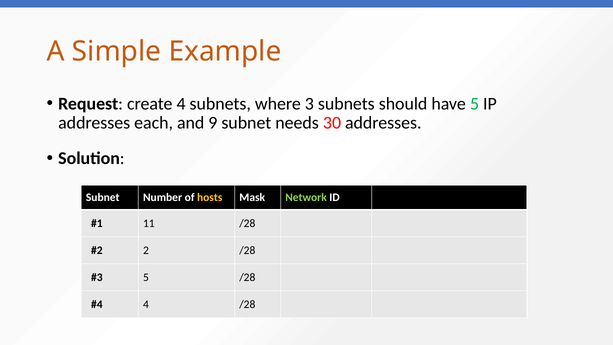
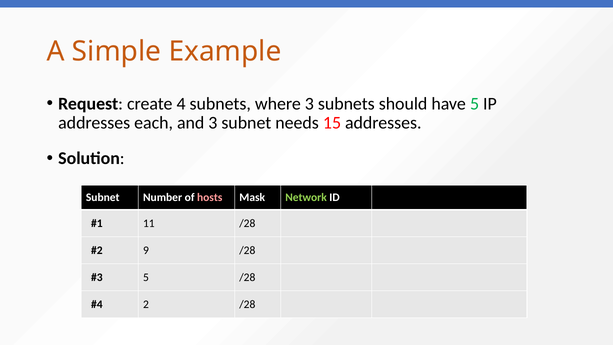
and 9: 9 -> 3
30: 30 -> 15
hosts colour: yellow -> pink
2: 2 -> 9
4 at (146, 304): 4 -> 2
